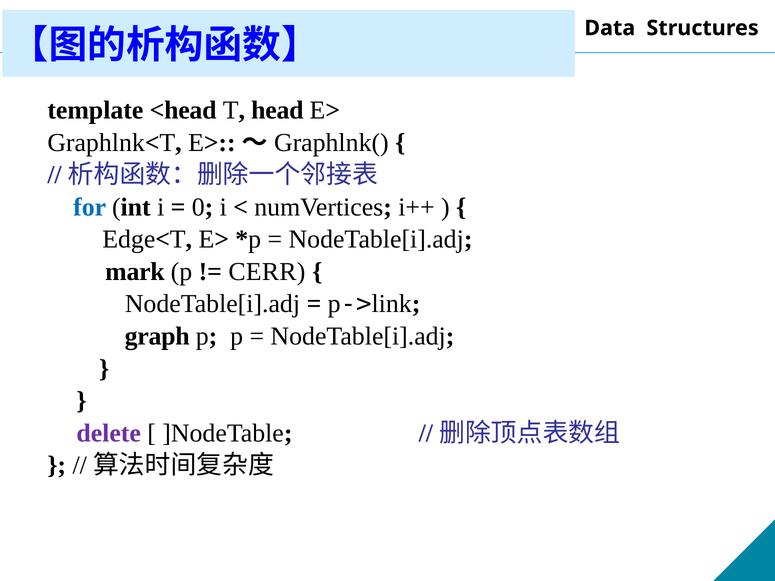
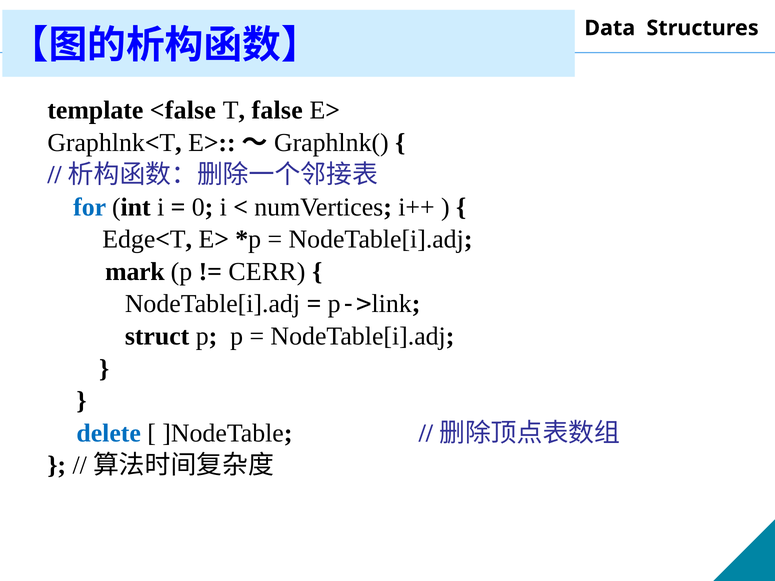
<head: <head -> <false
head: head -> false
graph: graph -> struct
delete colour: purple -> blue
